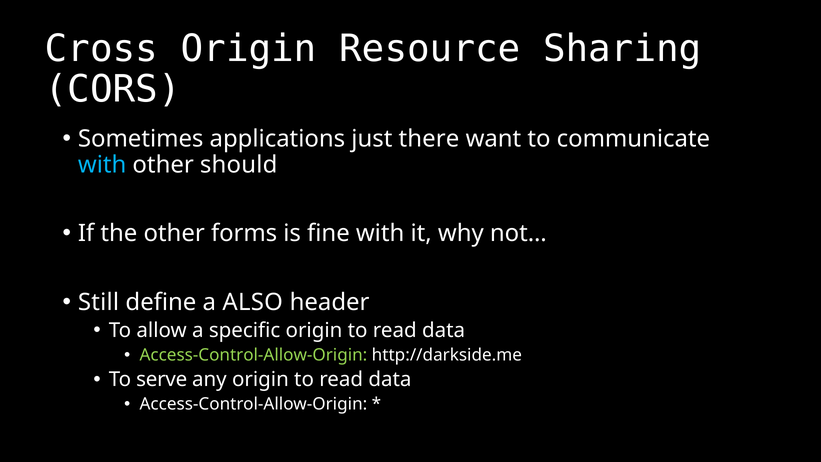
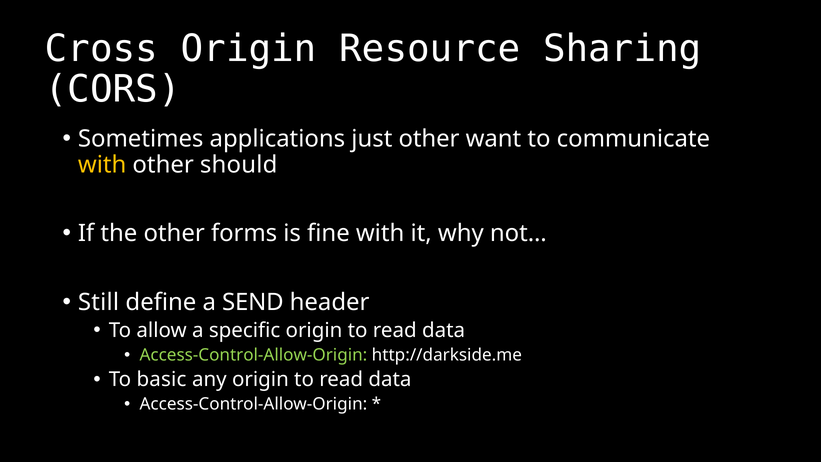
just there: there -> other
with at (102, 165) colour: light blue -> yellow
ALSO: ALSO -> SEND
serve: serve -> basic
